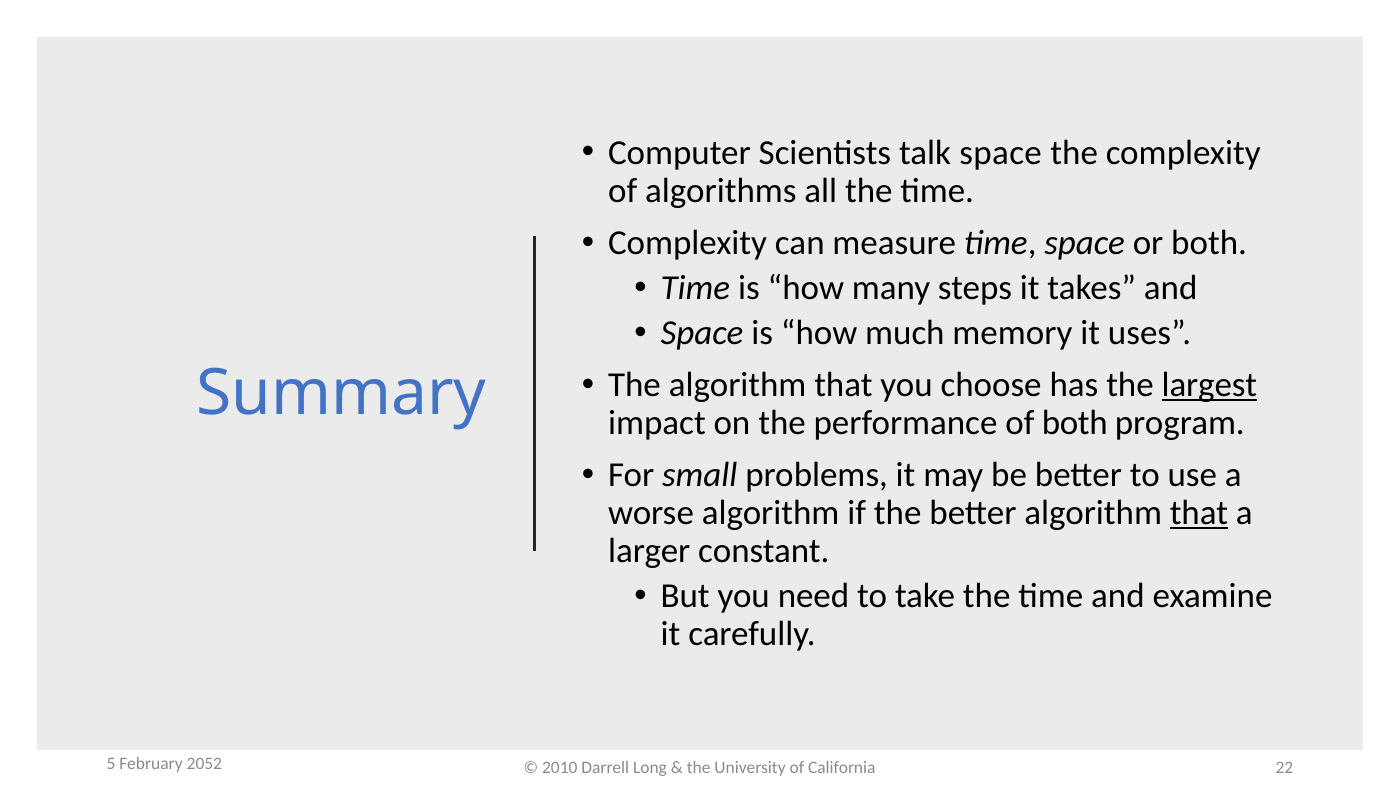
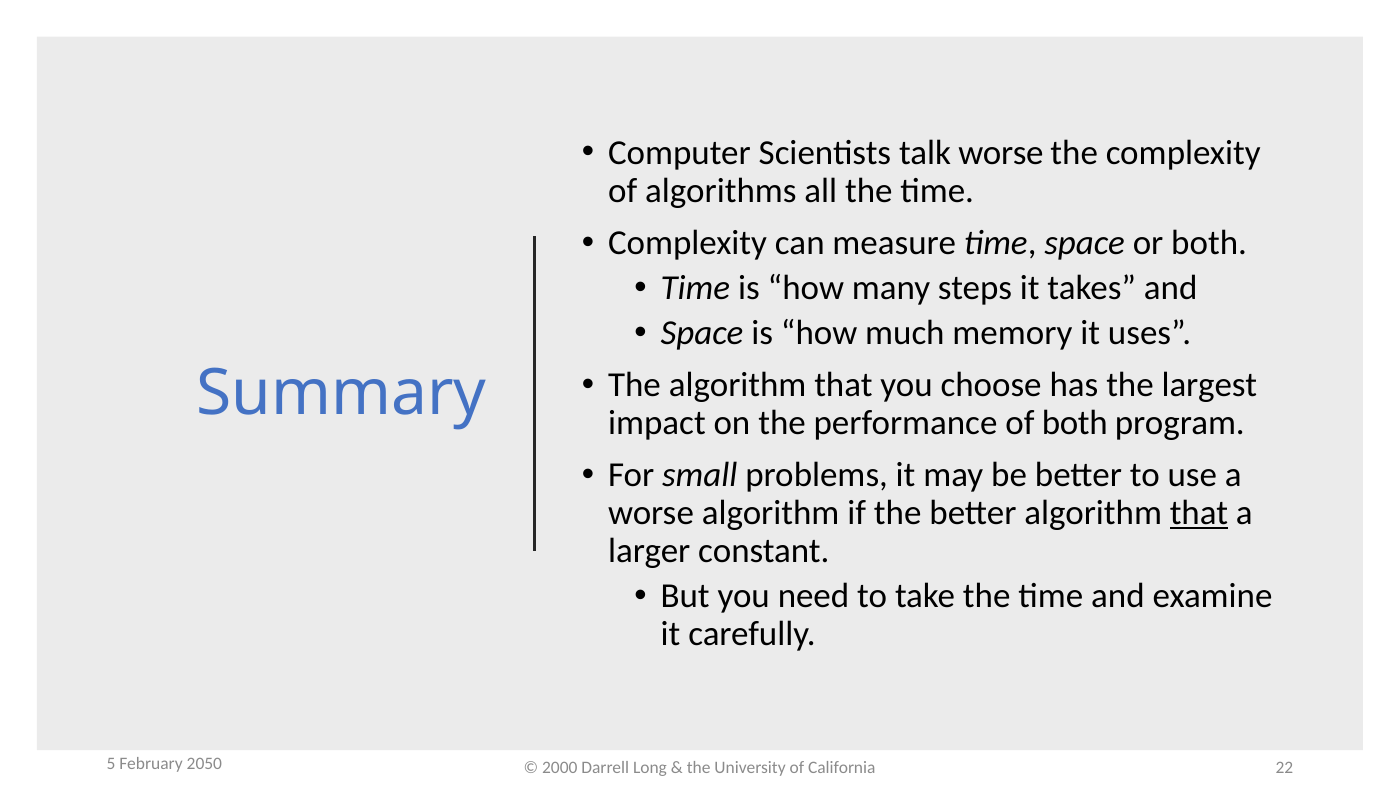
talk space: space -> worse
largest underline: present -> none
2052: 2052 -> 2050
2010: 2010 -> 2000
